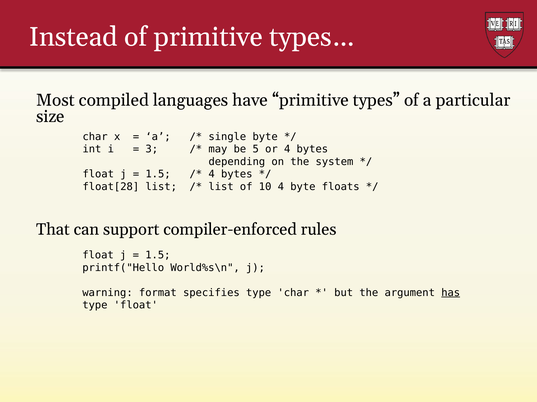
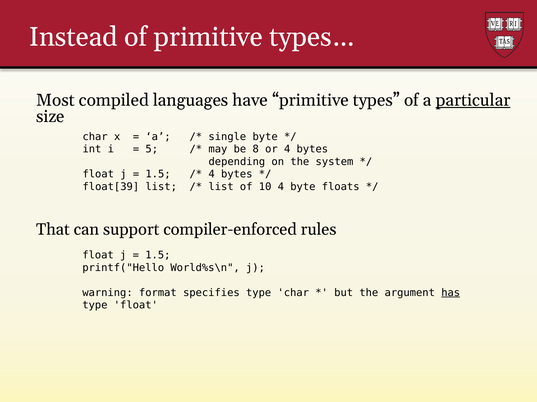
particular underline: none -> present
3: 3 -> 5
5: 5 -> 8
float[28: float[28 -> float[39
